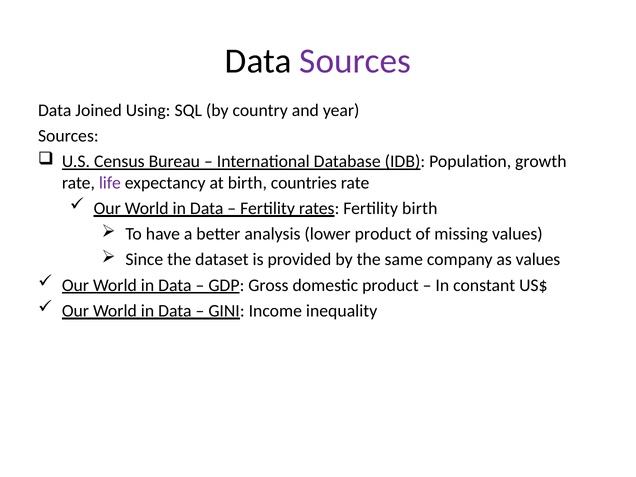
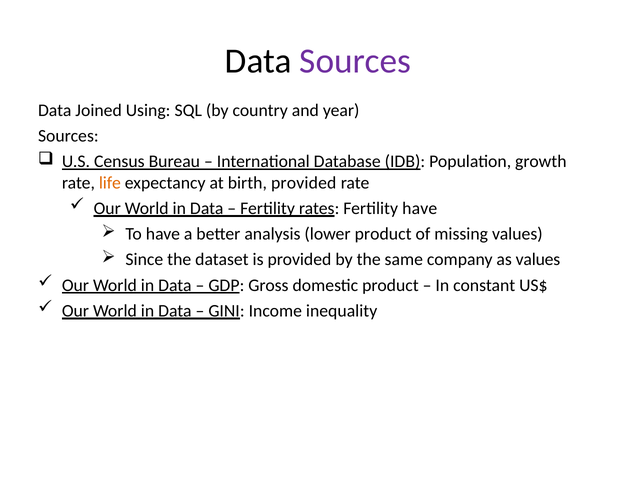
life colour: purple -> orange
birth countries: countries -> provided
Fertility birth: birth -> have
